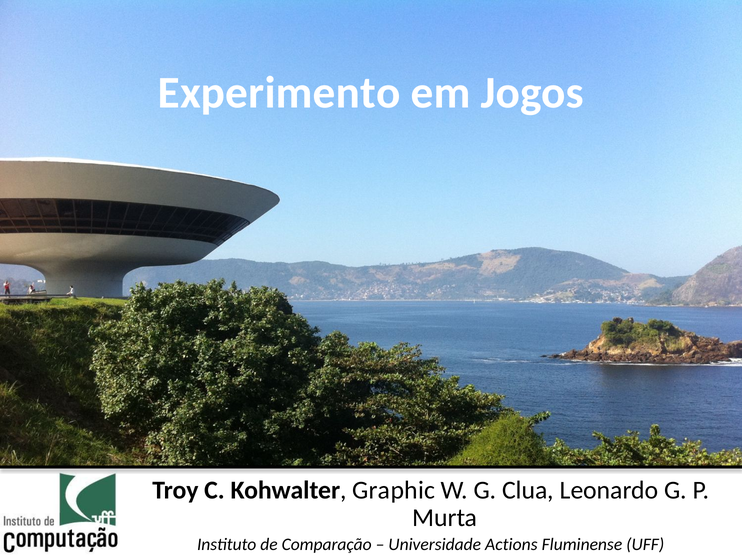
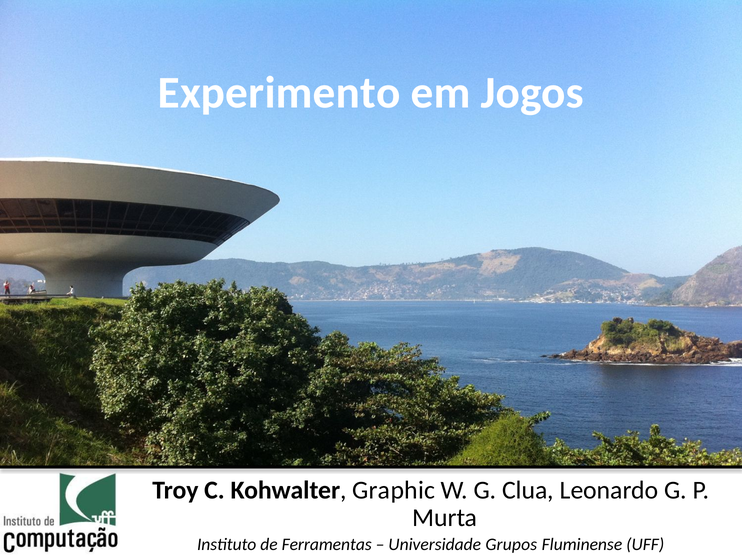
Comparação: Comparação -> Ferramentas
Actions: Actions -> Grupos
